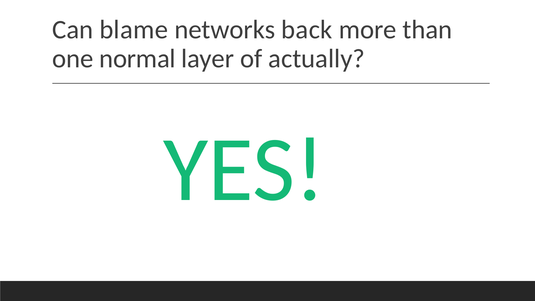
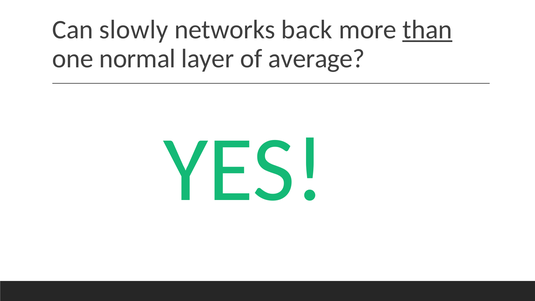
blame: blame -> slowly
than underline: none -> present
actually: actually -> average
